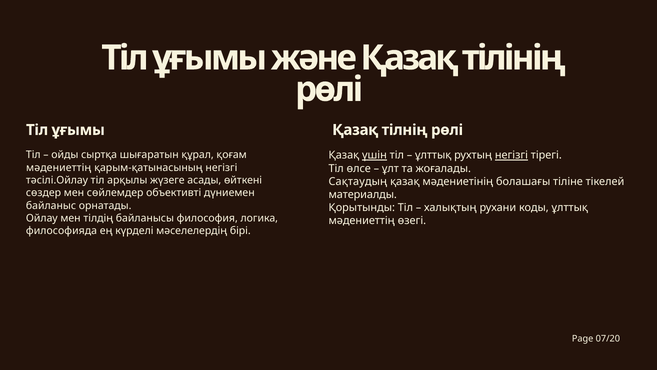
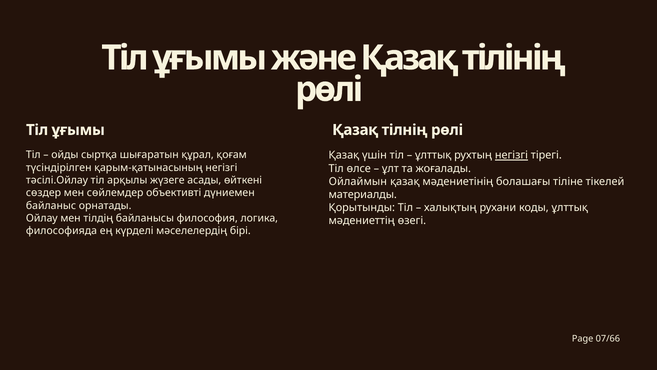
үшін underline: present -> none
мәдениеттің at (59, 167): мәдениеттің -> түсіндірілген
Сақтаудың: Сақтаудың -> Ойлаймын
07/20: 07/20 -> 07/66
